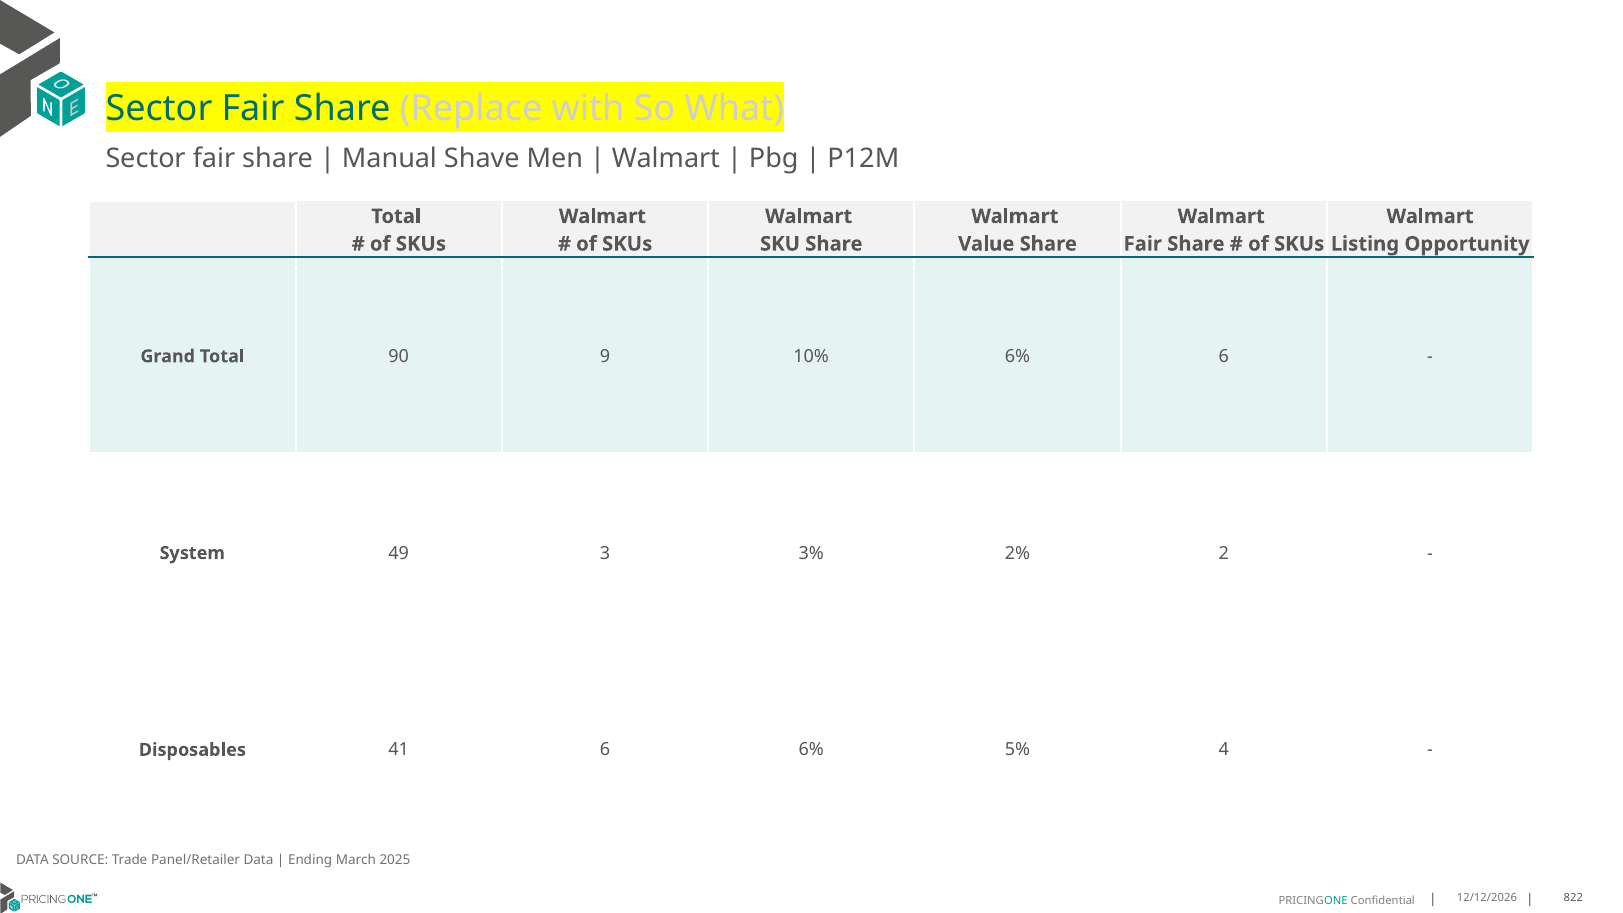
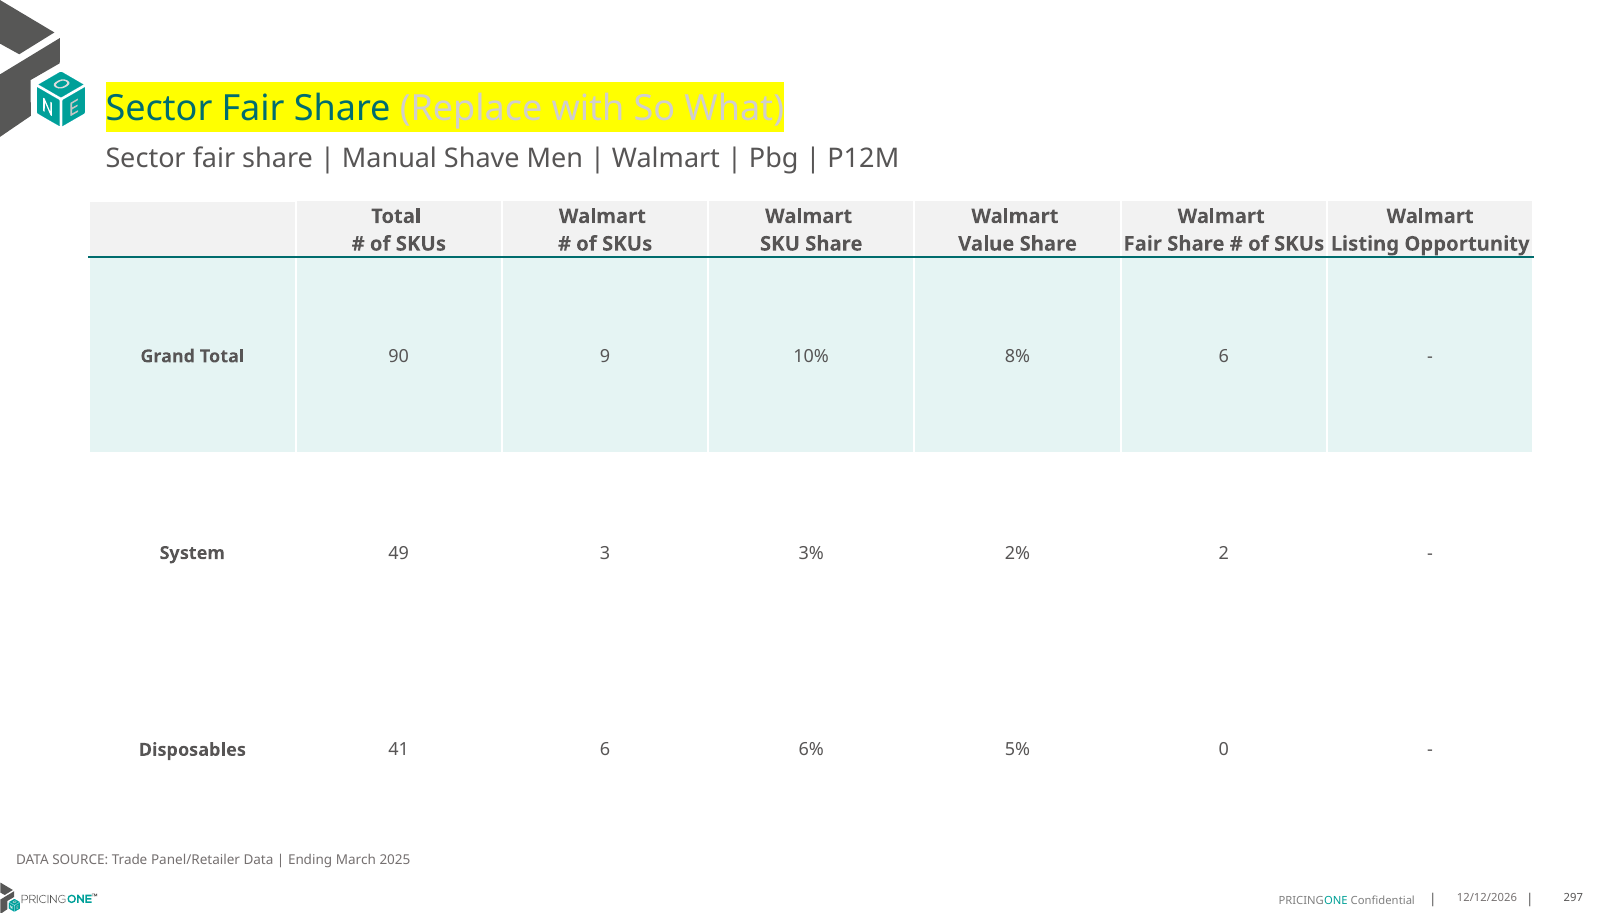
10% 6%: 6% -> 8%
4: 4 -> 0
822: 822 -> 297
